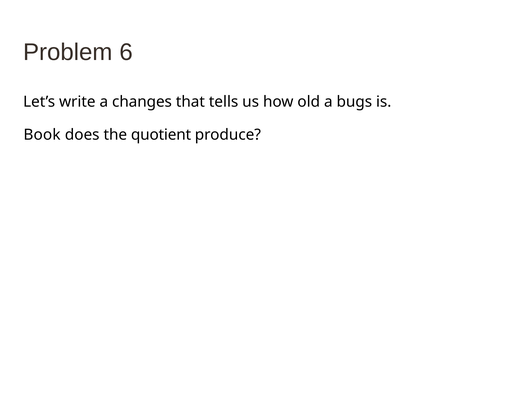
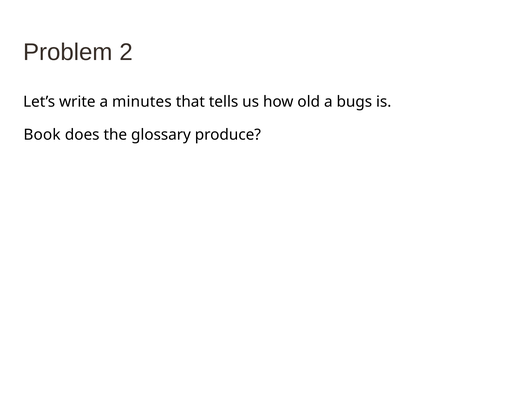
6: 6 -> 2
changes: changes -> minutes
quotient: quotient -> glossary
